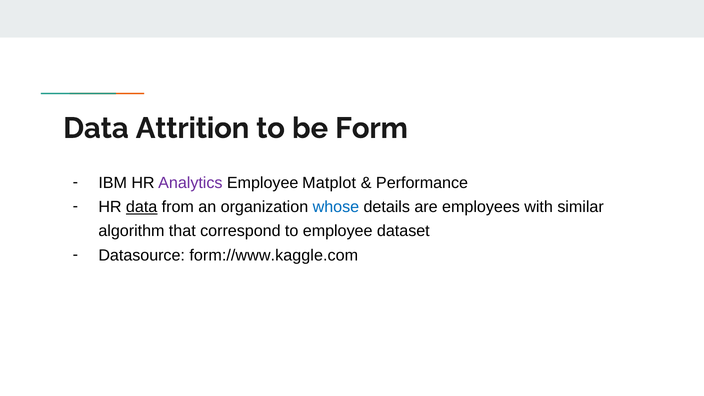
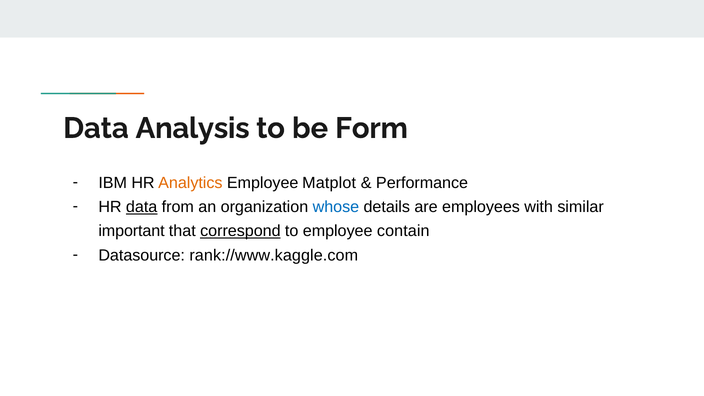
Attrition: Attrition -> Analysis
Analytics colour: purple -> orange
algorithm: algorithm -> important
correspond underline: none -> present
dataset: dataset -> contain
form://www.kaggle.com: form://www.kaggle.com -> rank://www.kaggle.com
